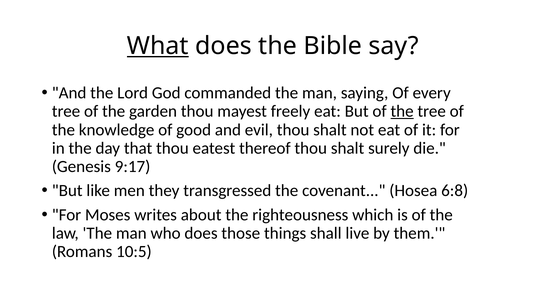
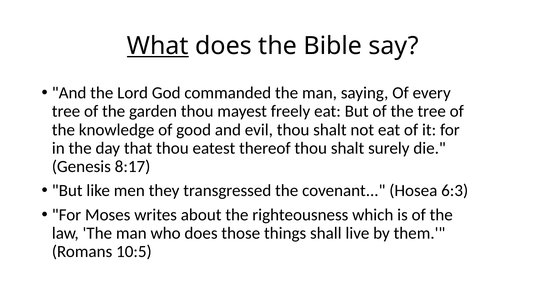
the at (402, 111) underline: present -> none
9:17: 9:17 -> 8:17
6:8: 6:8 -> 6:3
